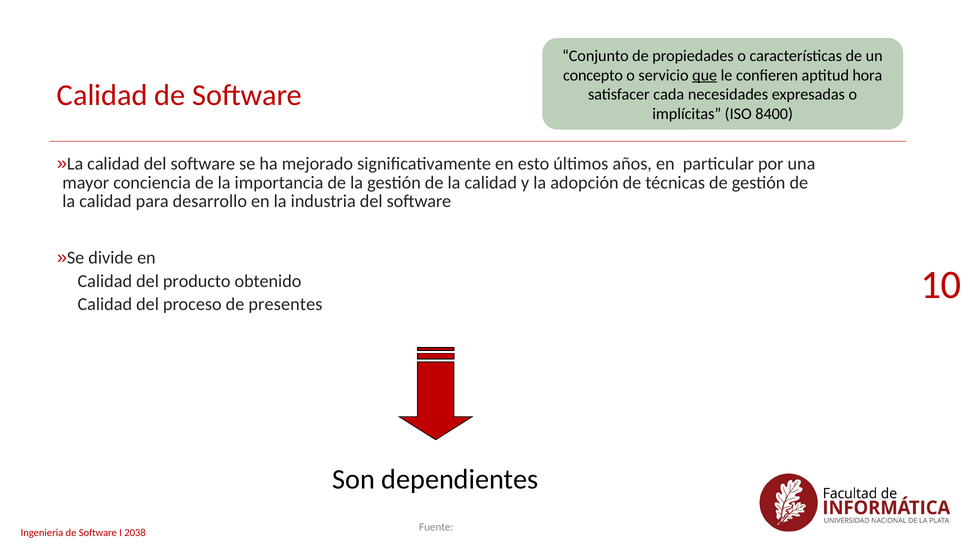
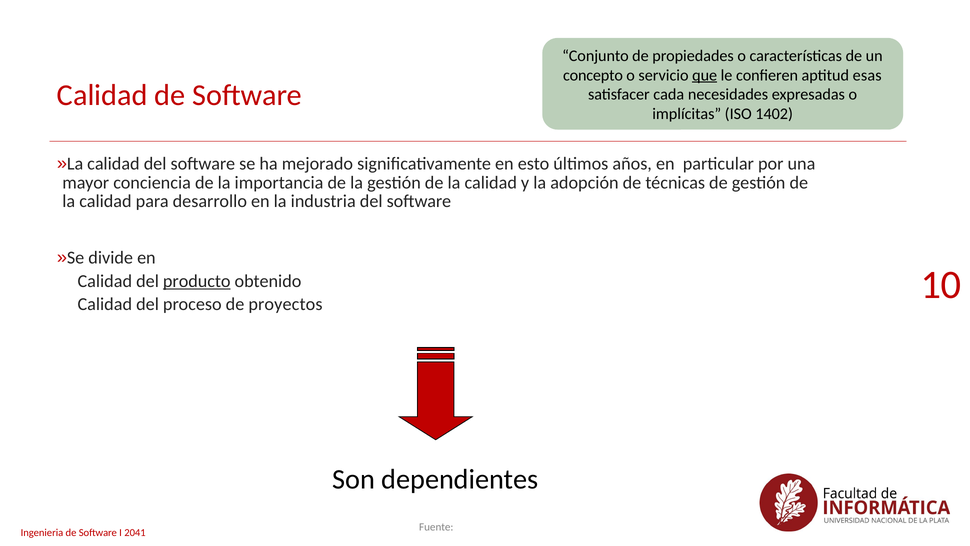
hora: hora -> esas
8400: 8400 -> 1402
producto underline: none -> present
presentes: presentes -> proyectos
2038: 2038 -> 2041
